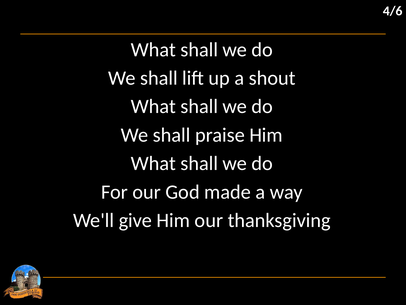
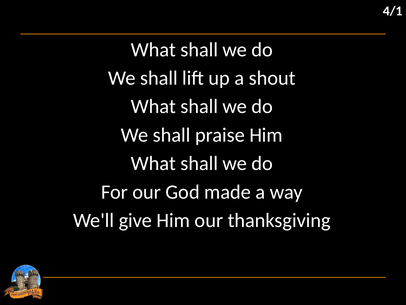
4/6: 4/6 -> 4/1
